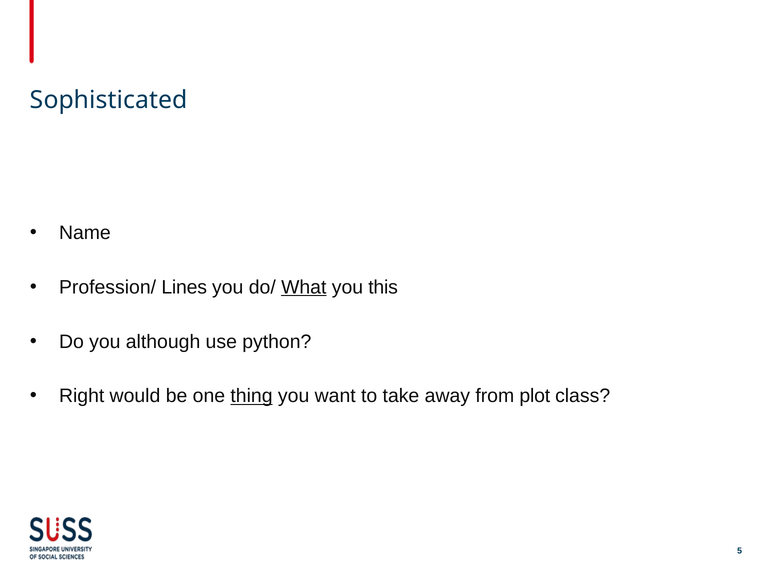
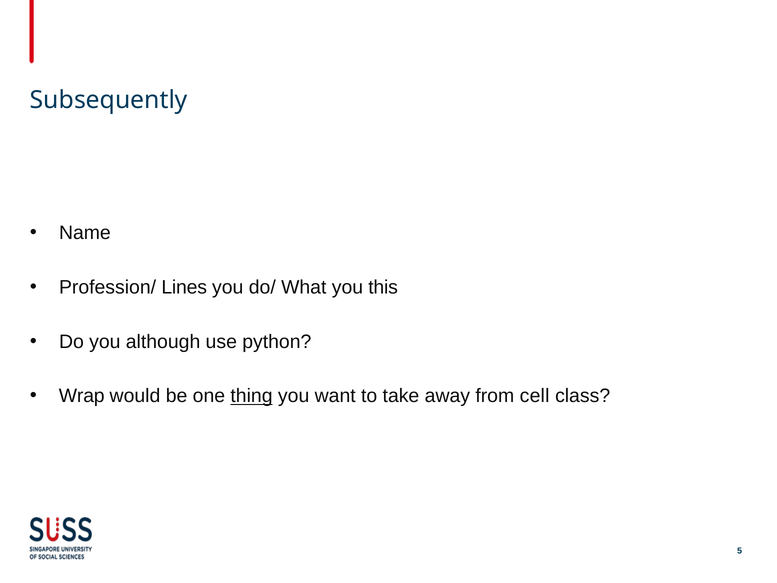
Sophisticated: Sophisticated -> Subsequently
What underline: present -> none
Right: Right -> Wrap
plot: plot -> cell
